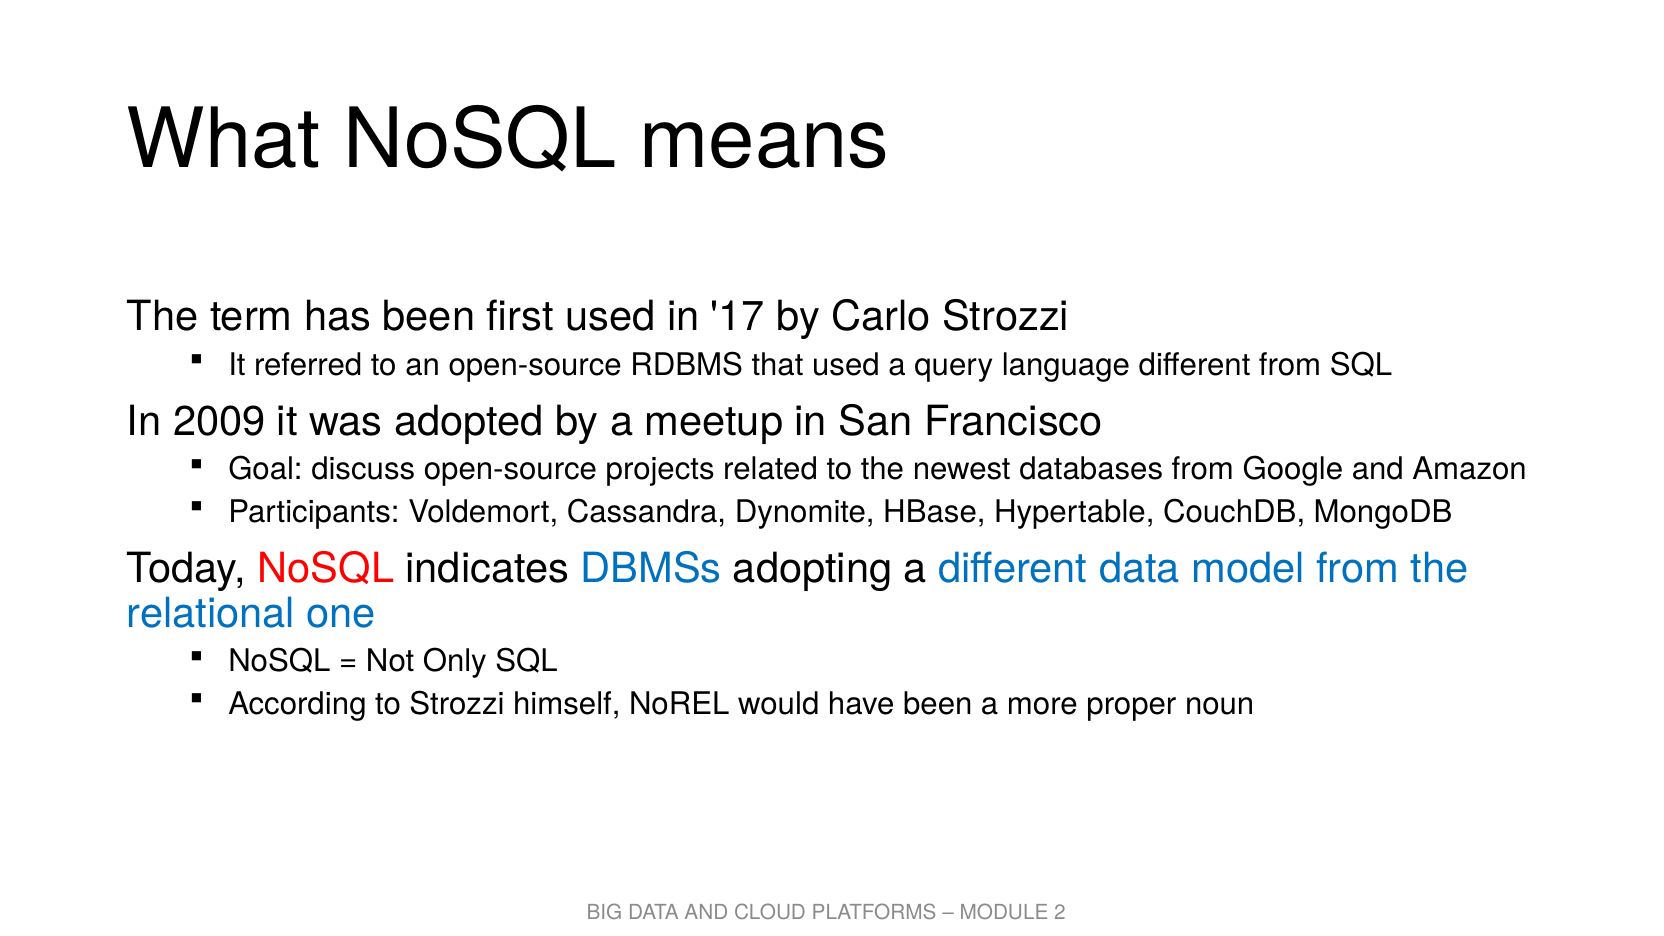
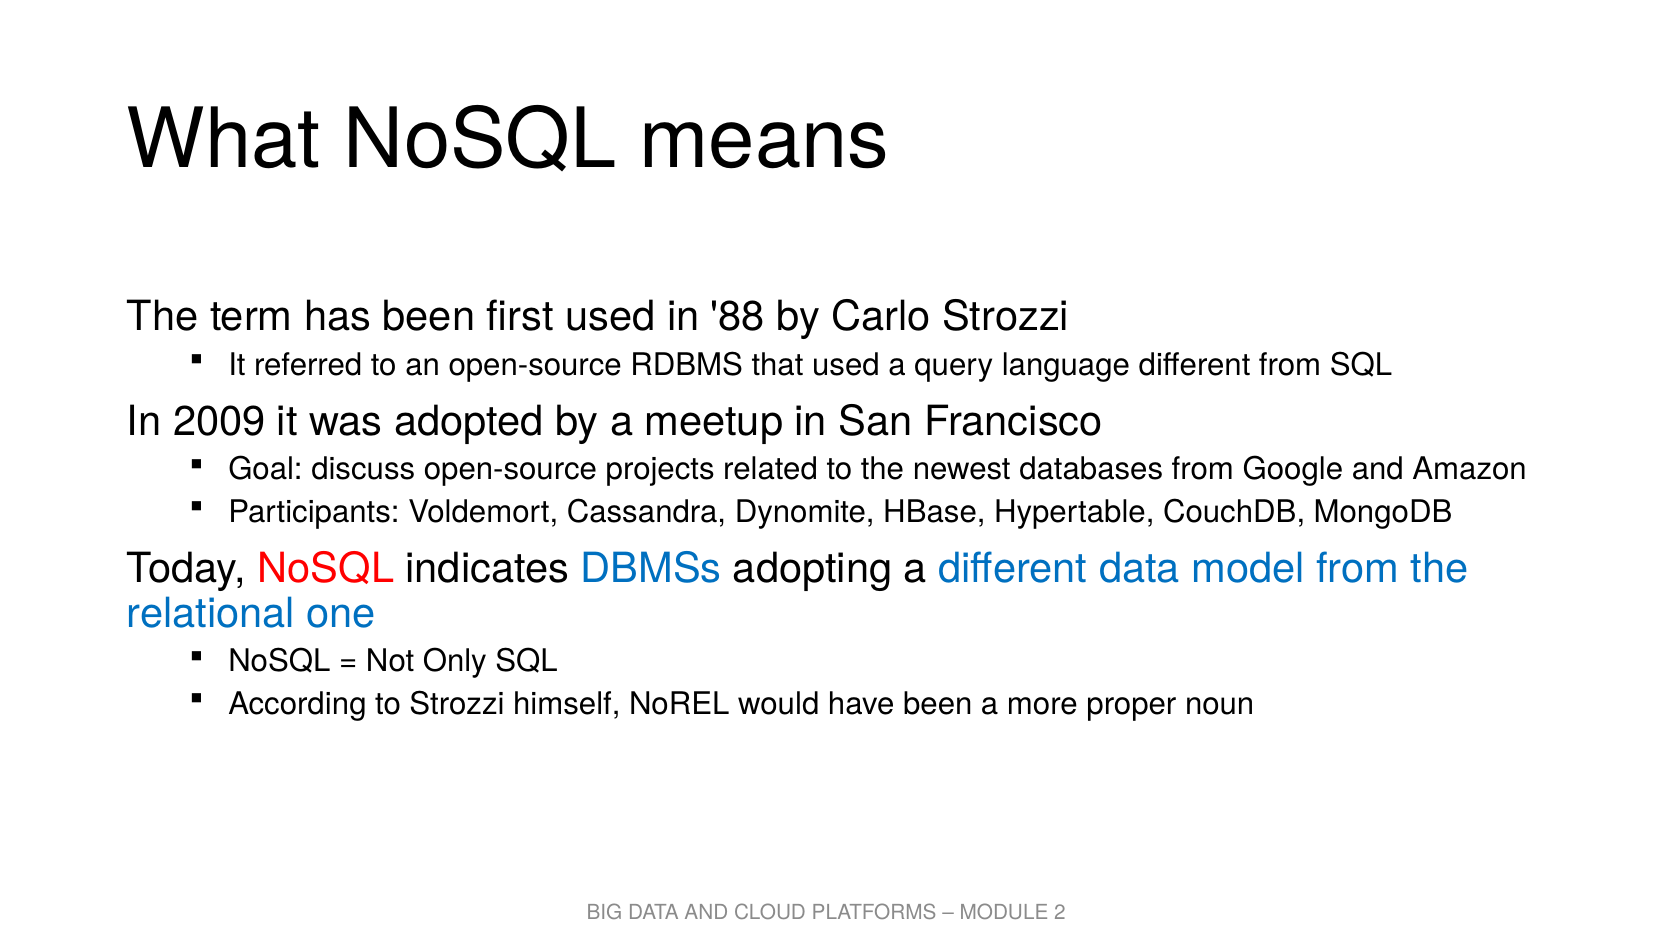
17: 17 -> 88
